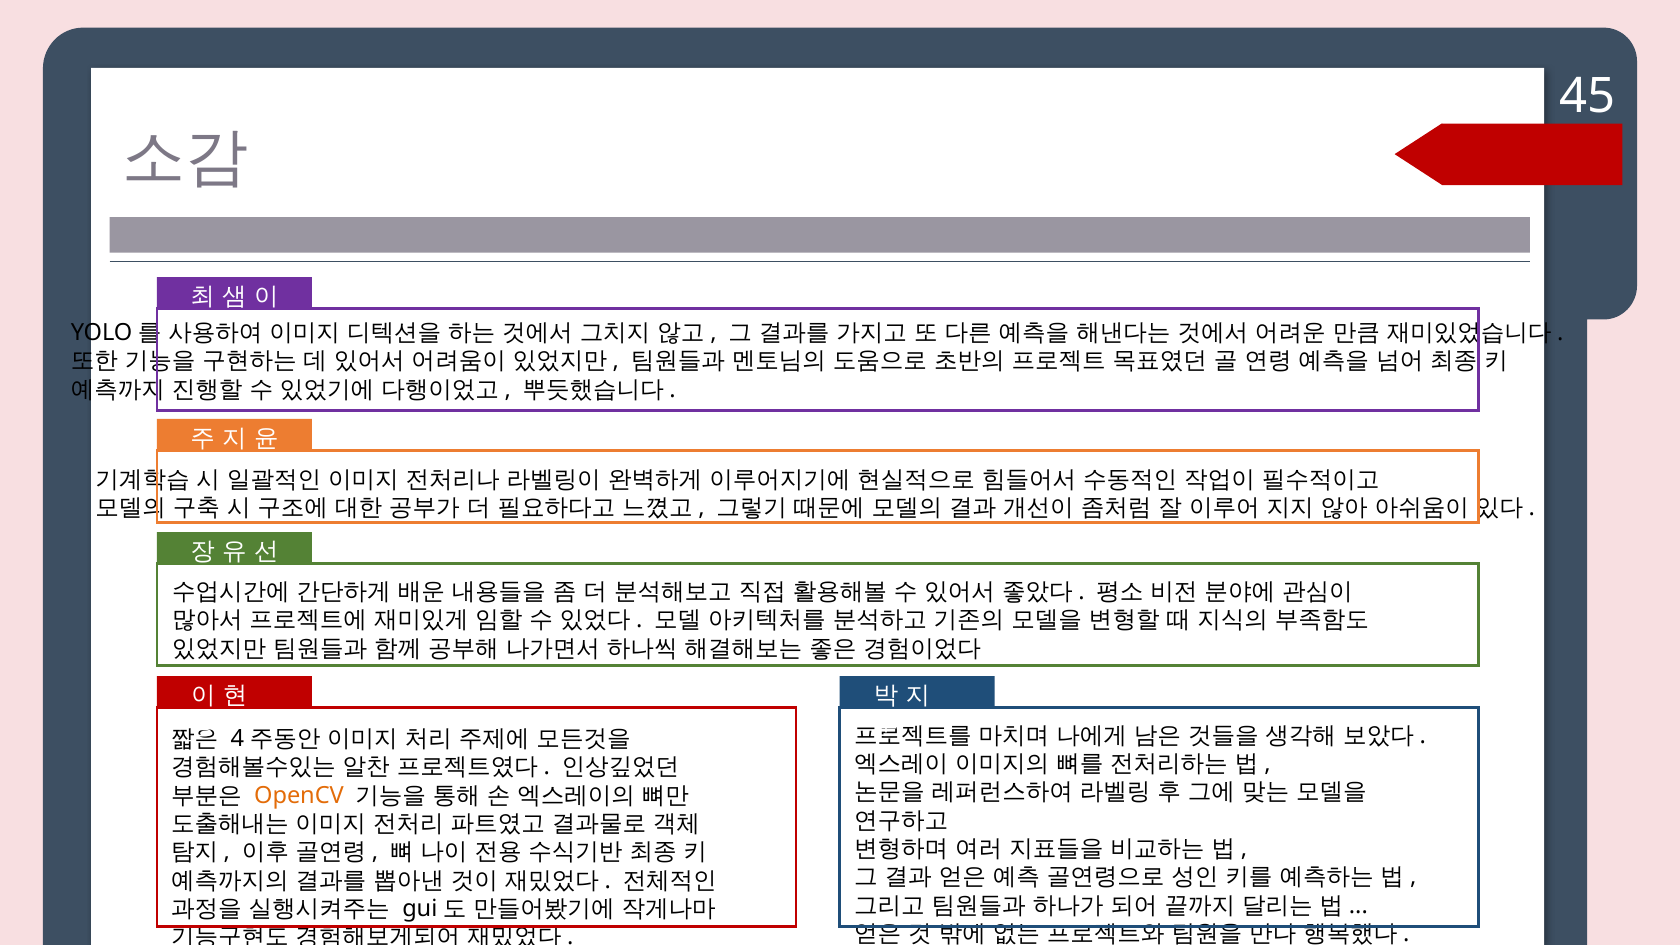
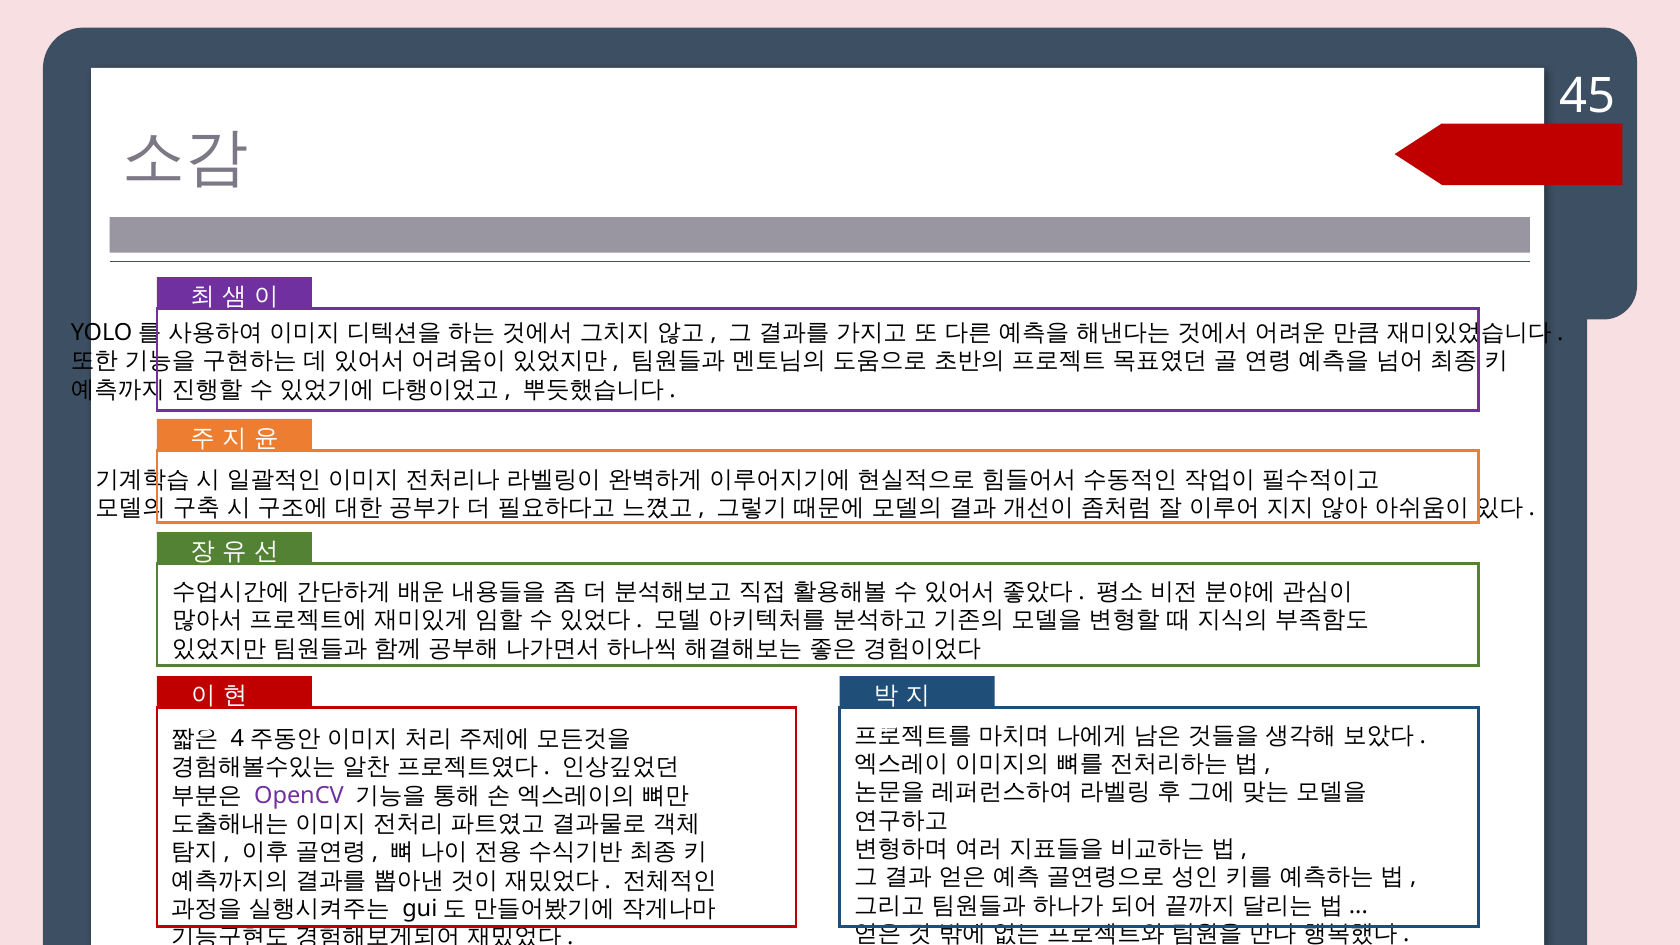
OpenCV colour: orange -> purple
